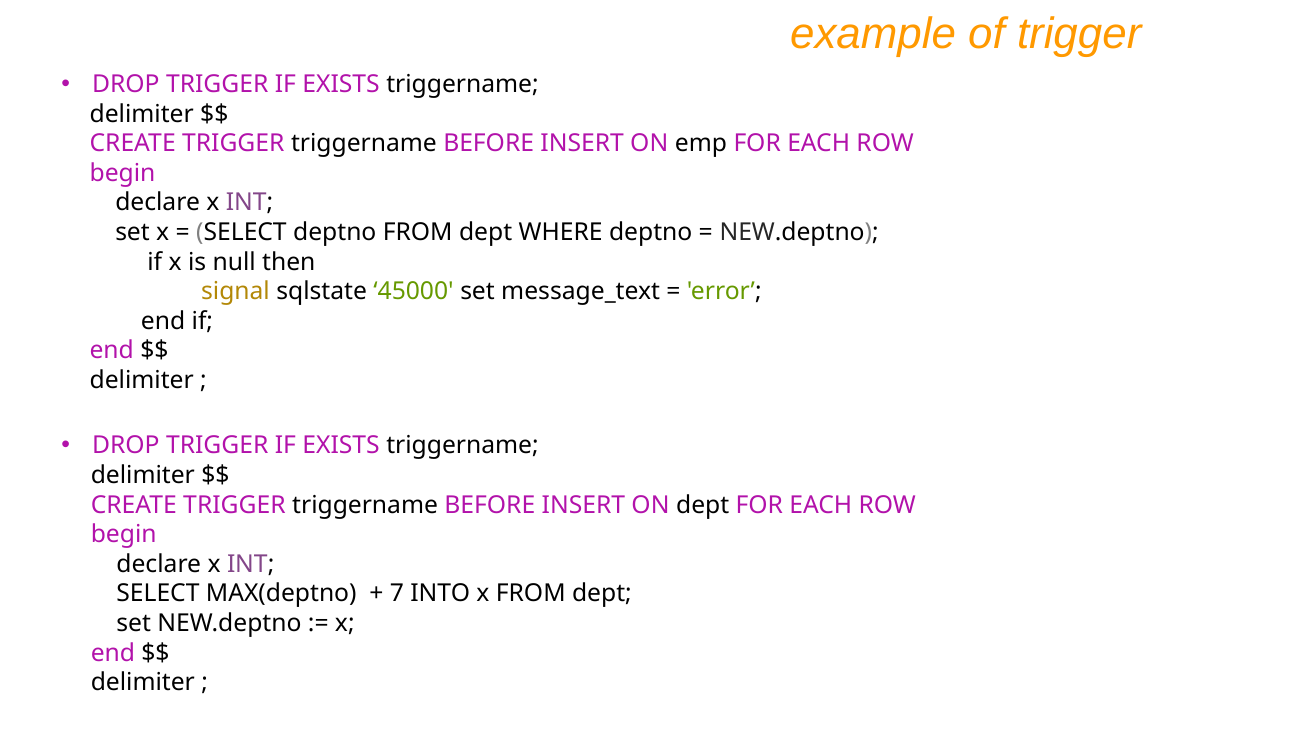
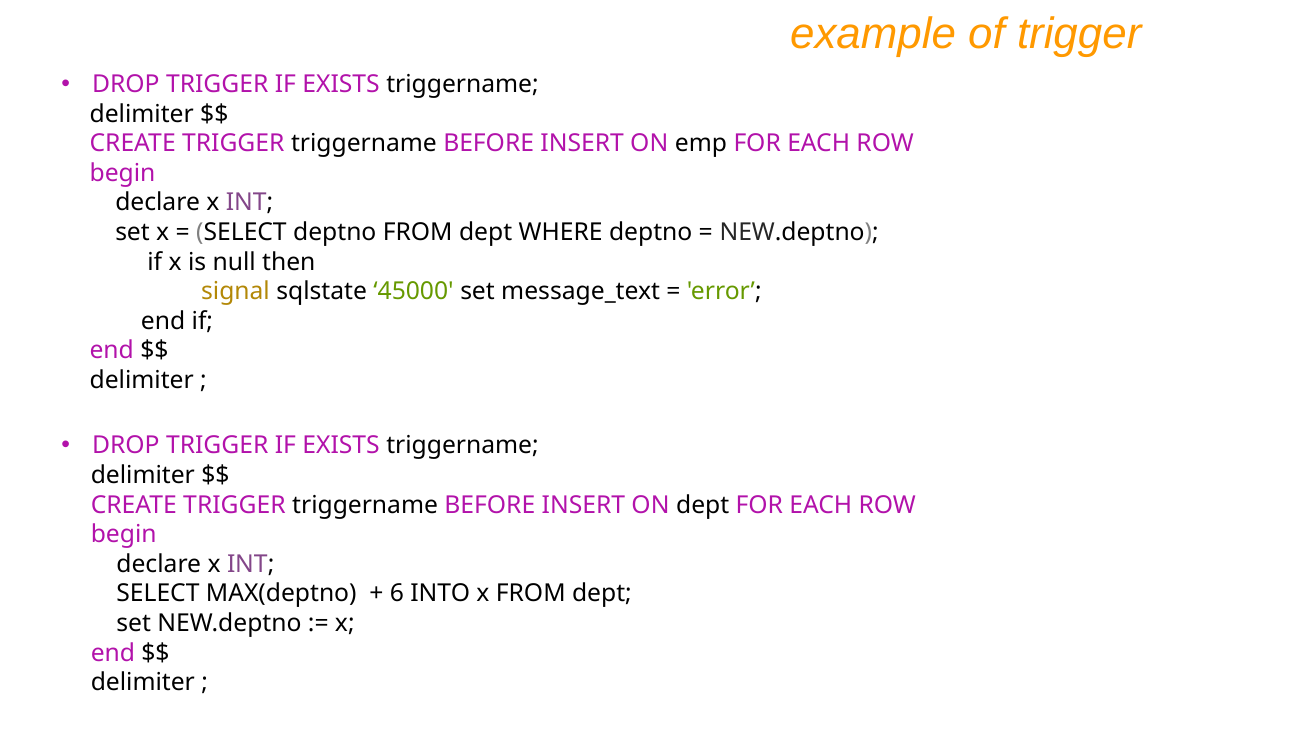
7: 7 -> 6
